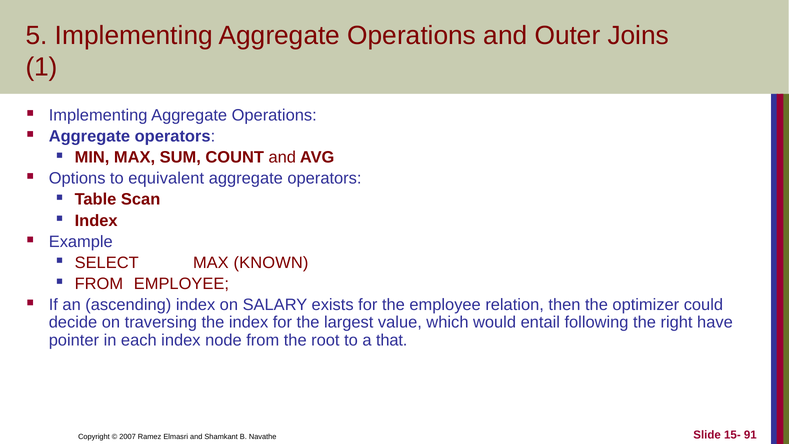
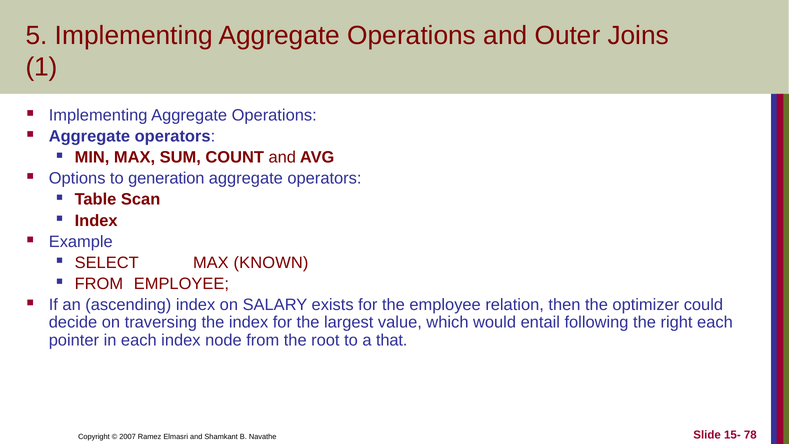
equivalent: equivalent -> generation
right have: have -> each
91: 91 -> 78
